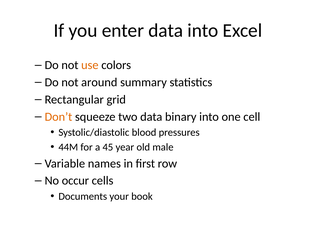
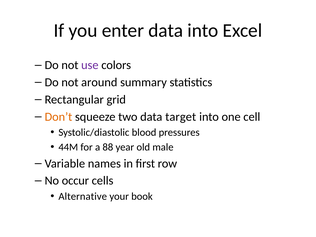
use colour: orange -> purple
binary: binary -> target
45: 45 -> 88
Documents: Documents -> Alternative
